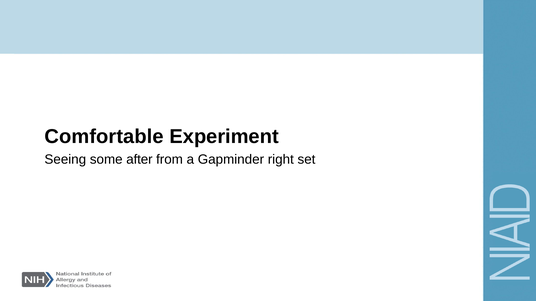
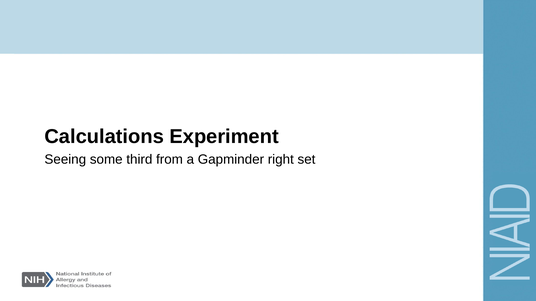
Comfortable: Comfortable -> Calculations
after: after -> third
